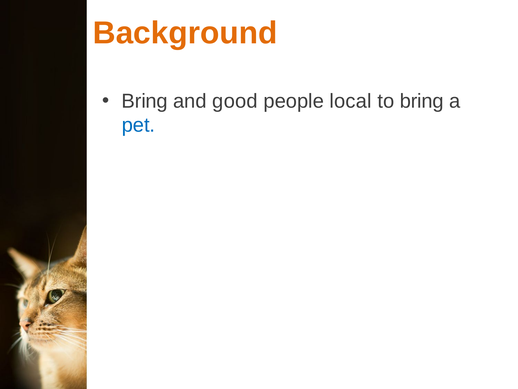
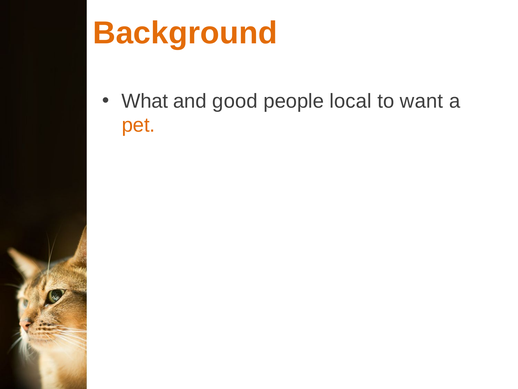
Bring at (145, 101): Bring -> What
to bring: bring -> want
pet colour: blue -> orange
